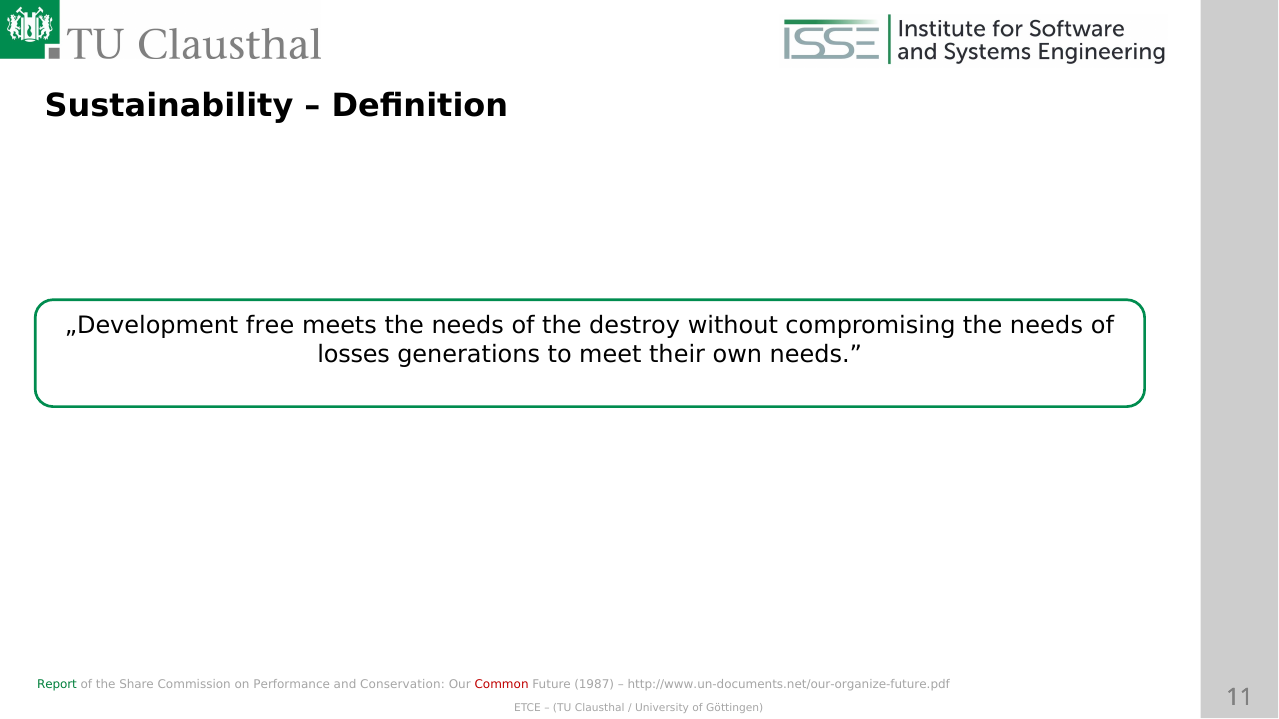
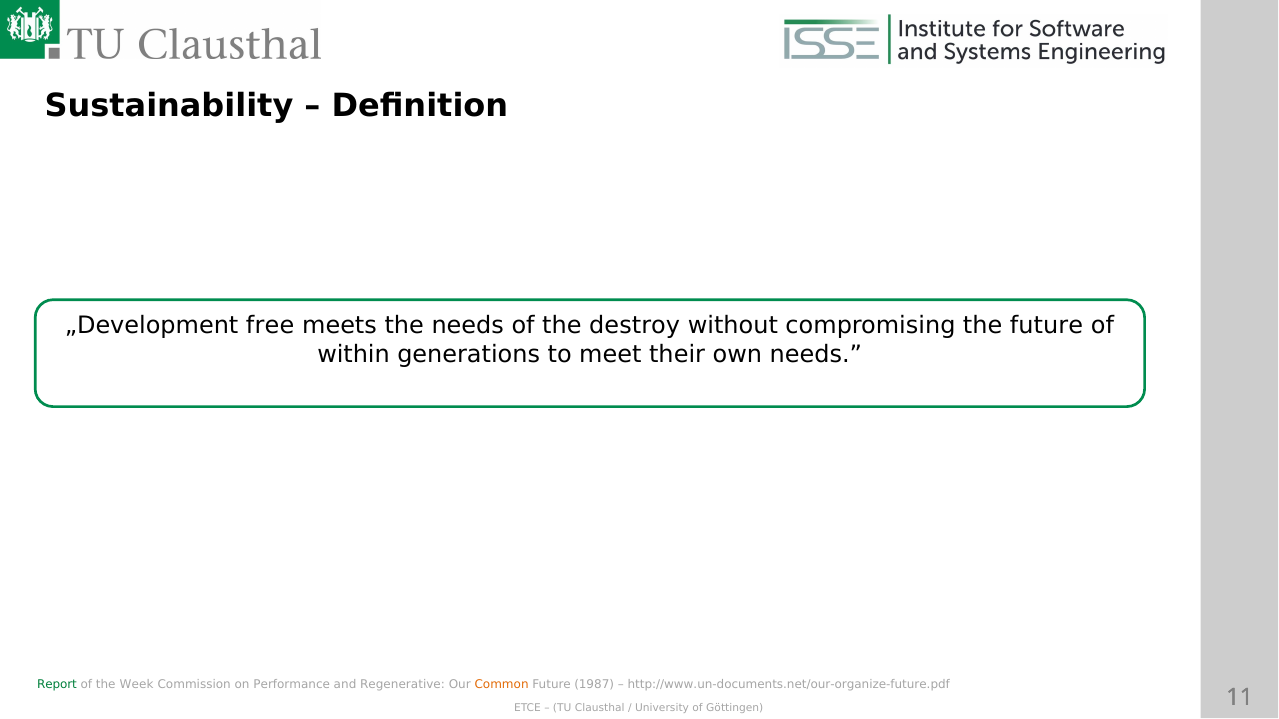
compromising the needs: needs -> future
losses: losses -> within
Share: Share -> Week
Conservation: Conservation -> Regenerative
Common colour: red -> orange
